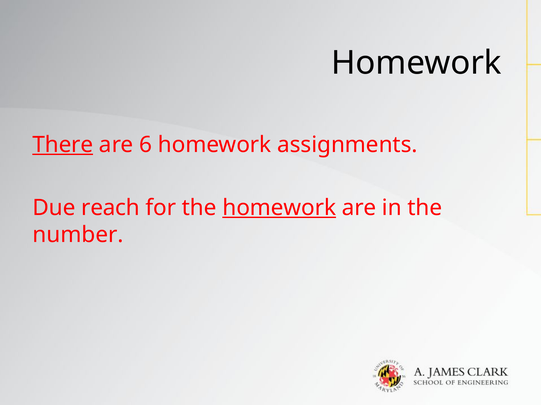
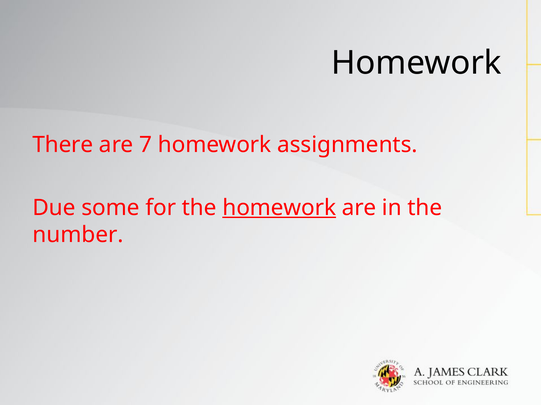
There underline: present -> none
6: 6 -> 7
reach: reach -> some
